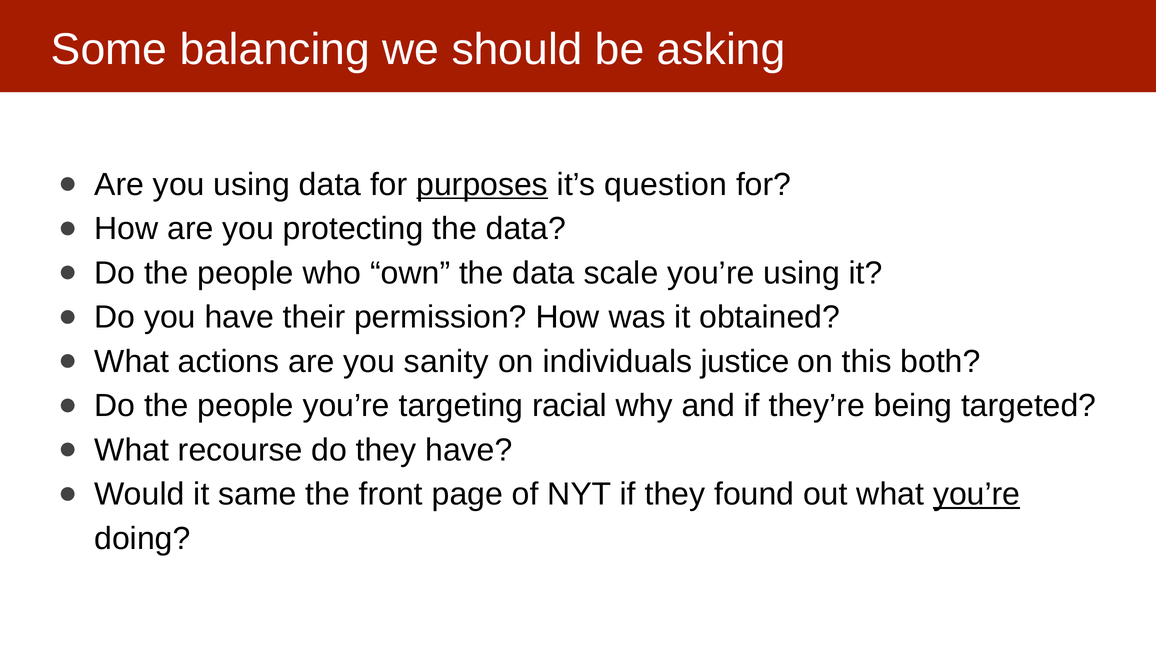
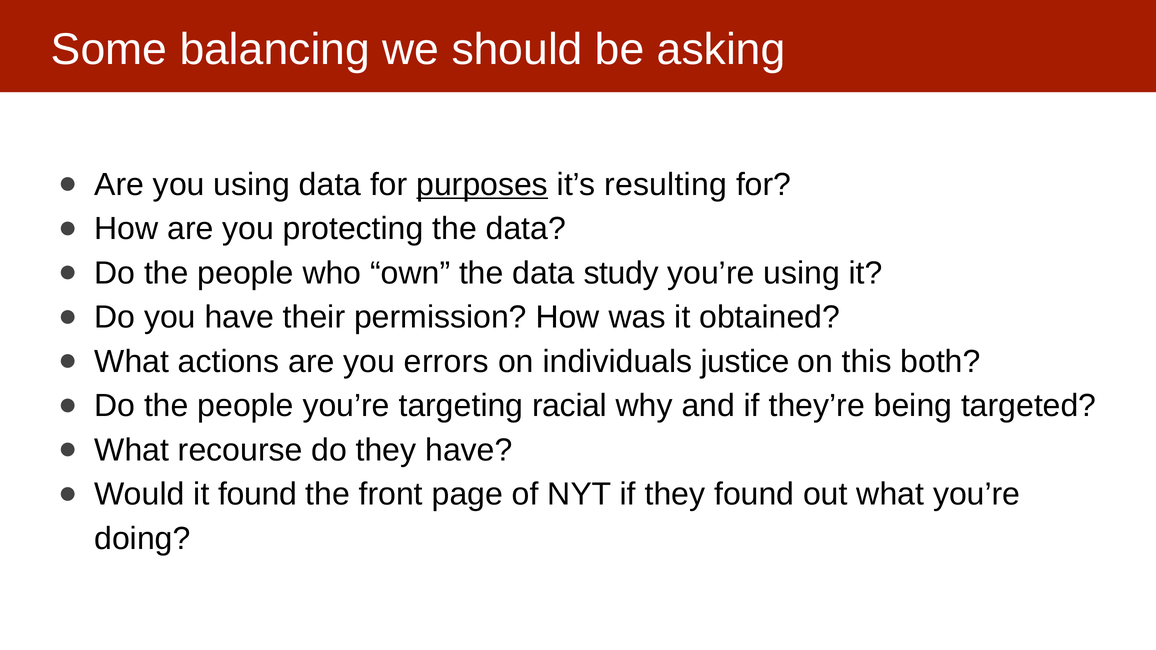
question: question -> resulting
scale: scale -> study
sanity: sanity -> errors
it same: same -> found
you’re at (977, 494) underline: present -> none
